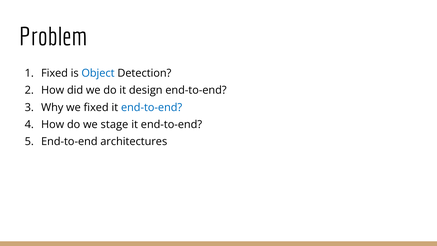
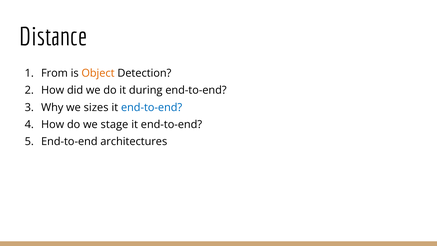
Problem: Problem -> Distance
Fixed at (54, 73): Fixed -> From
Object colour: blue -> orange
design: design -> during
we fixed: fixed -> sizes
